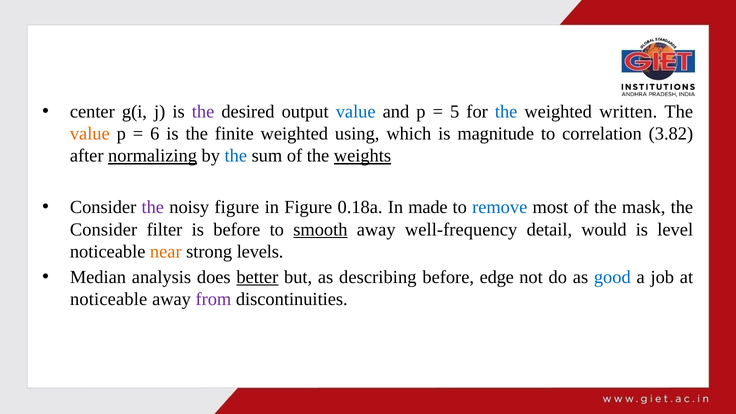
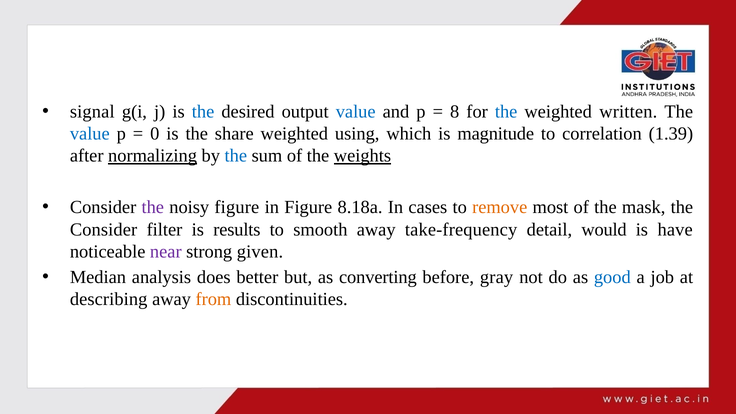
center: center -> signal
the at (203, 112) colour: purple -> blue
5: 5 -> 8
value at (90, 134) colour: orange -> blue
6: 6 -> 0
finite: finite -> share
3.82: 3.82 -> 1.39
0.18a: 0.18a -> 8.18a
made: made -> cases
remove colour: blue -> orange
is before: before -> results
smooth underline: present -> none
well-frequency: well-frequency -> take-frequency
level: level -> have
near colour: orange -> purple
levels: levels -> given
better underline: present -> none
describing: describing -> converting
edge: edge -> gray
noticeable at (109, 299): noticeable -> describing
from colour: purple -> orange
